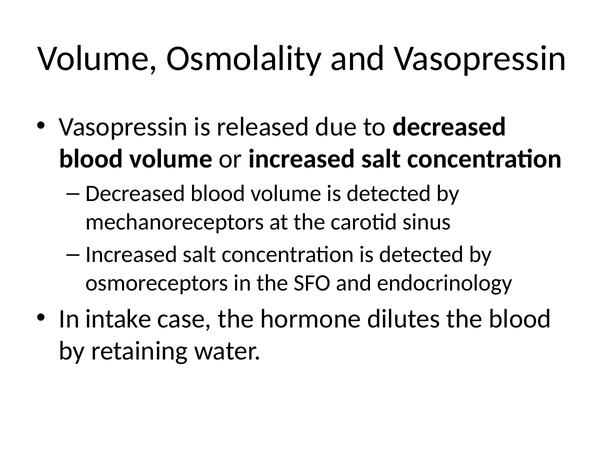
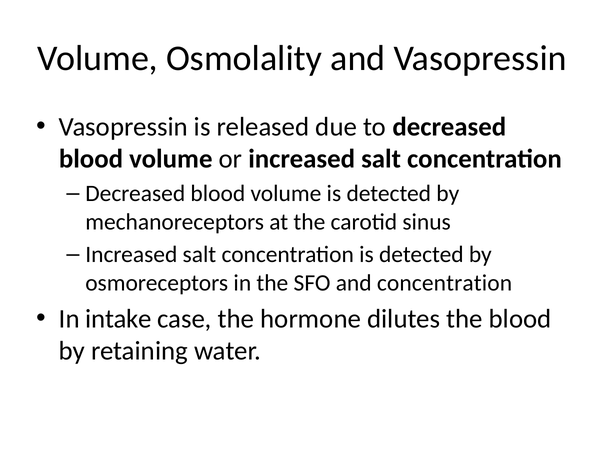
and endocrinology: endocrinology -> concentration
